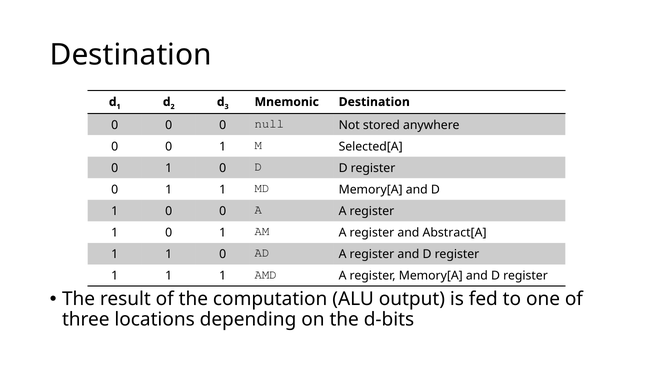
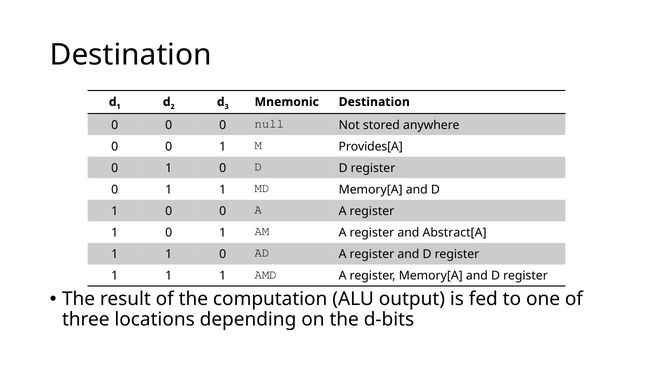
Selected[A: Selected[A -> Provides[A
